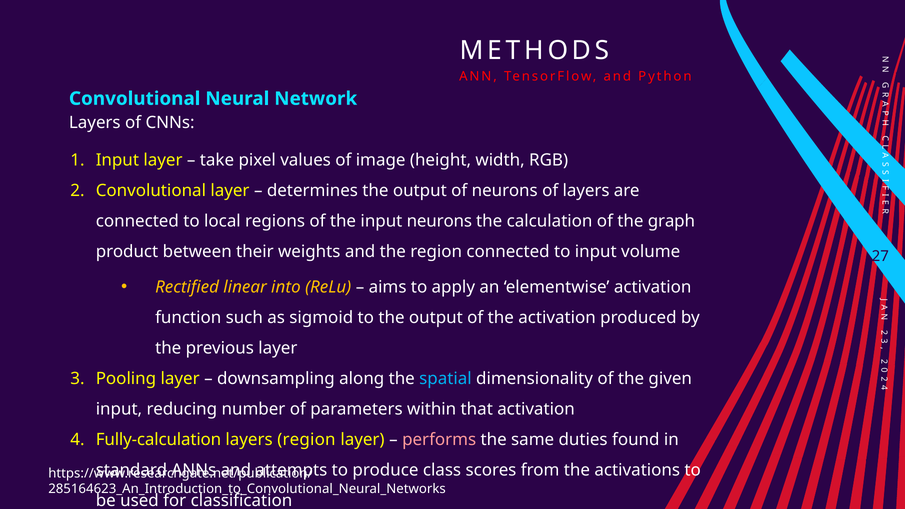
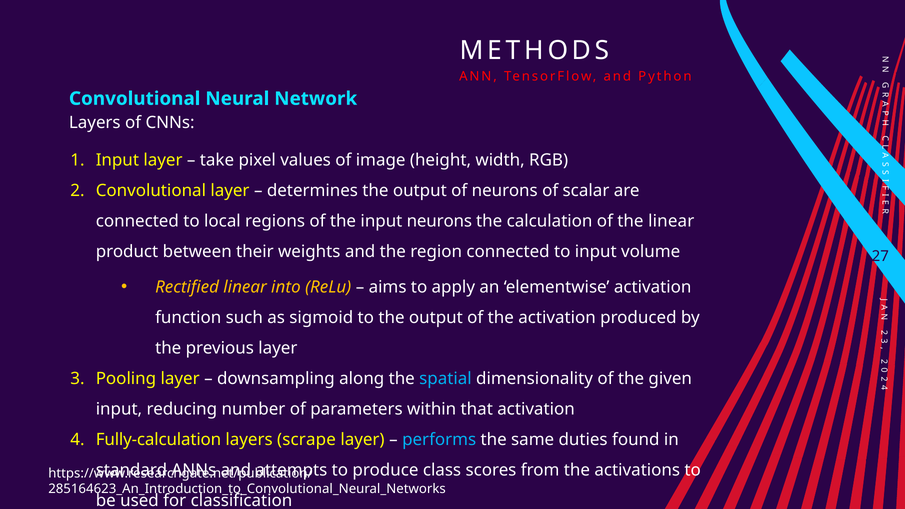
of layers: layers -> scalar
the graph: graph -> linear
layers region: region -> scrape
performs colour: pink -> light blue
